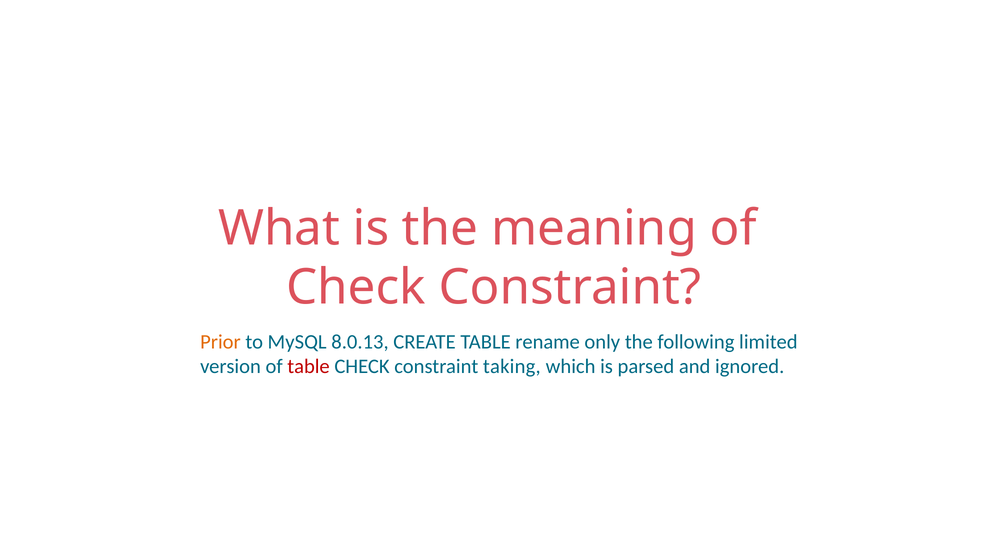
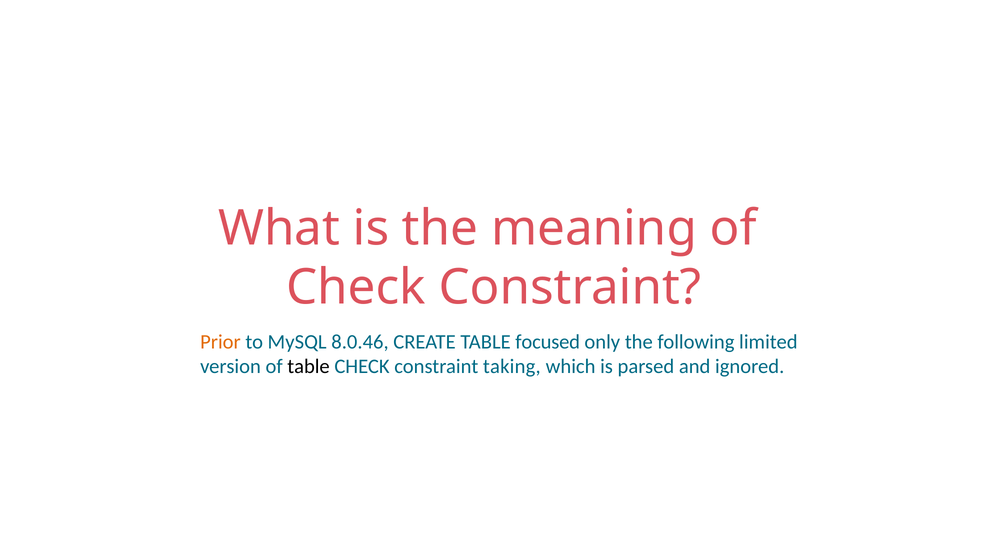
8.0.13: 8.0.13 -> 8.0.46
rename: rename -> focused
table at (309, 366) colour: red -> black
